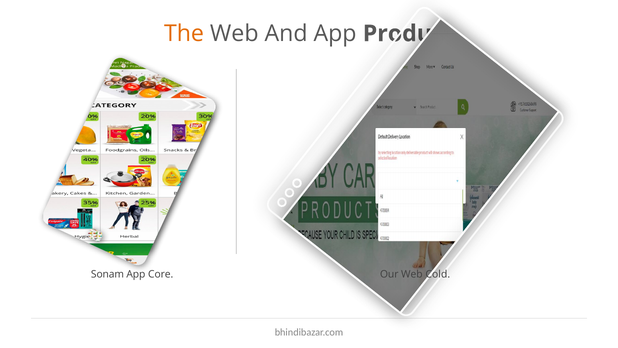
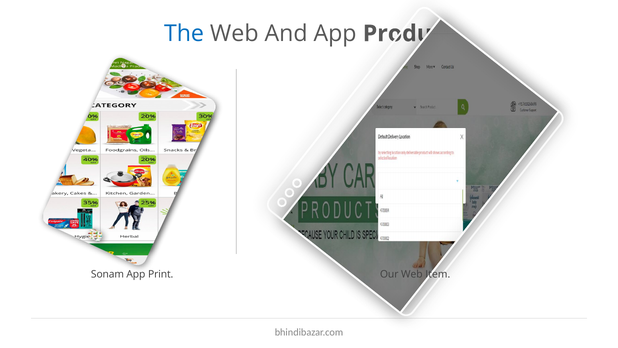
The colour: orange -> blue
Core: Core -> Print
Cold: Cold -> Item
